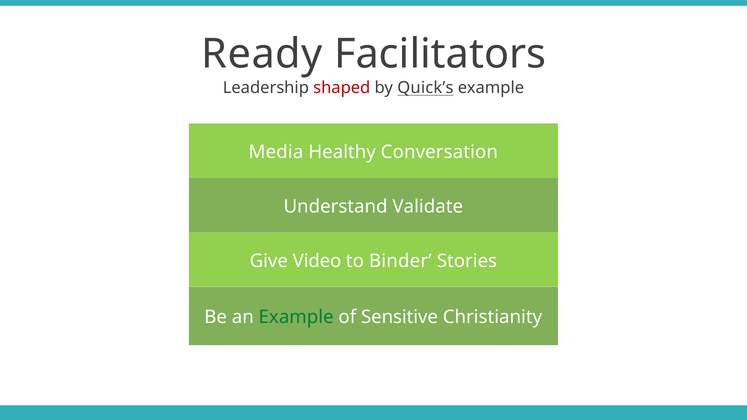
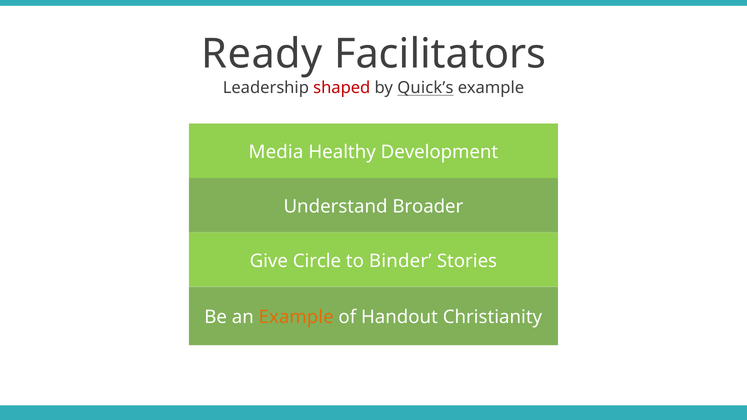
Conversation: Conversation -> Development
Validate: Validate -> Broader
Video: Video -> Circle
Example at (296, 317) colour: green -> orange
Sensitive: Sensitive -> Handout
